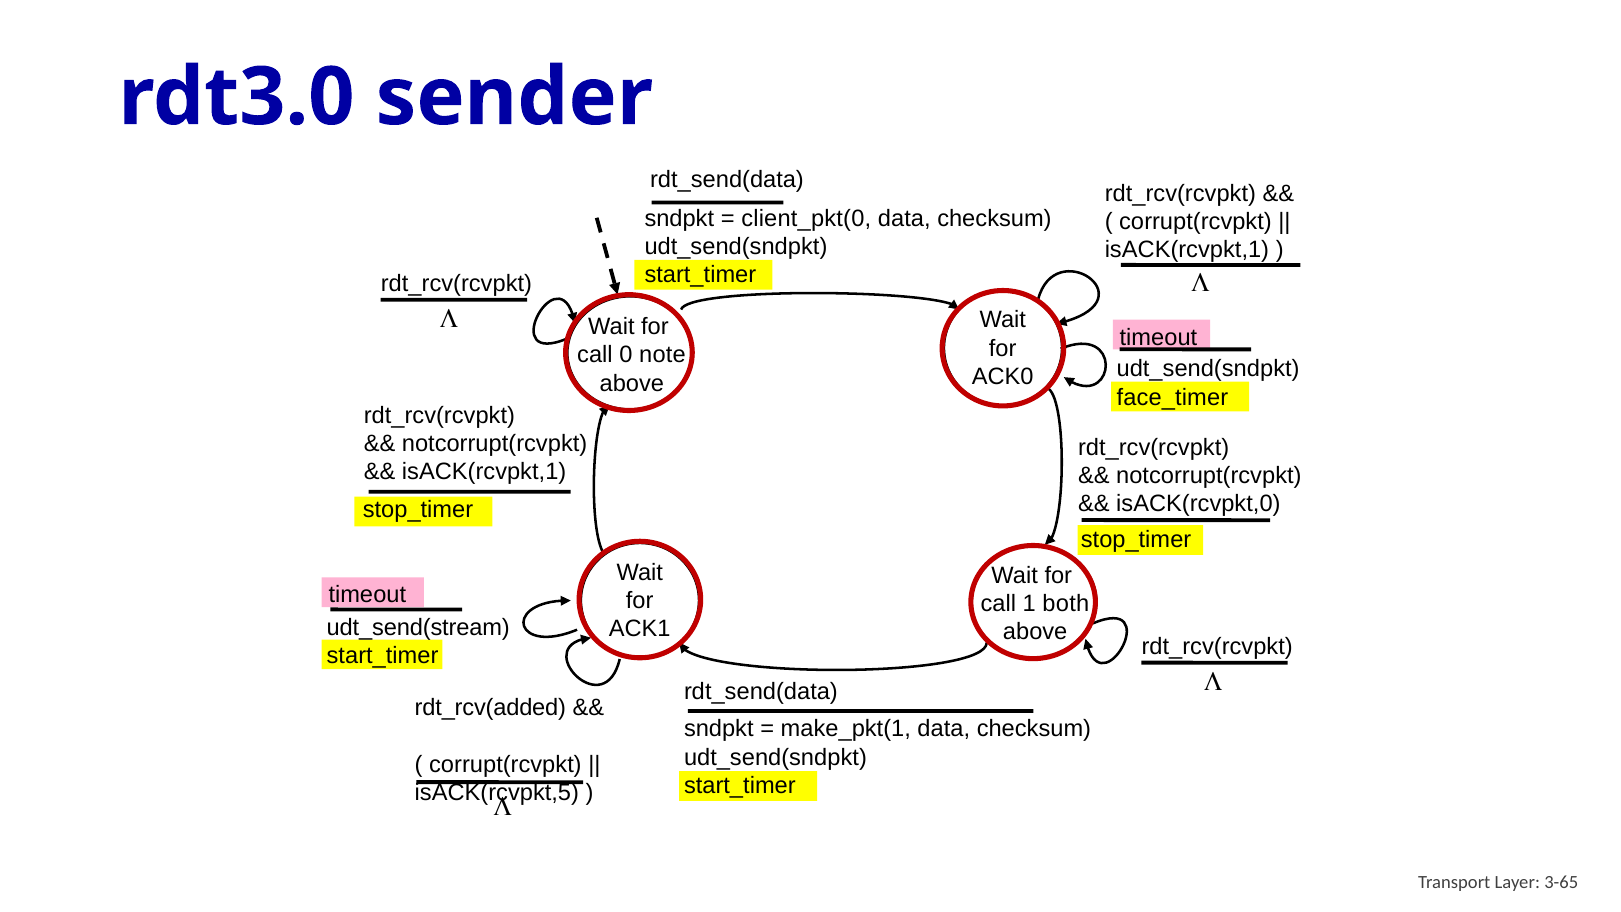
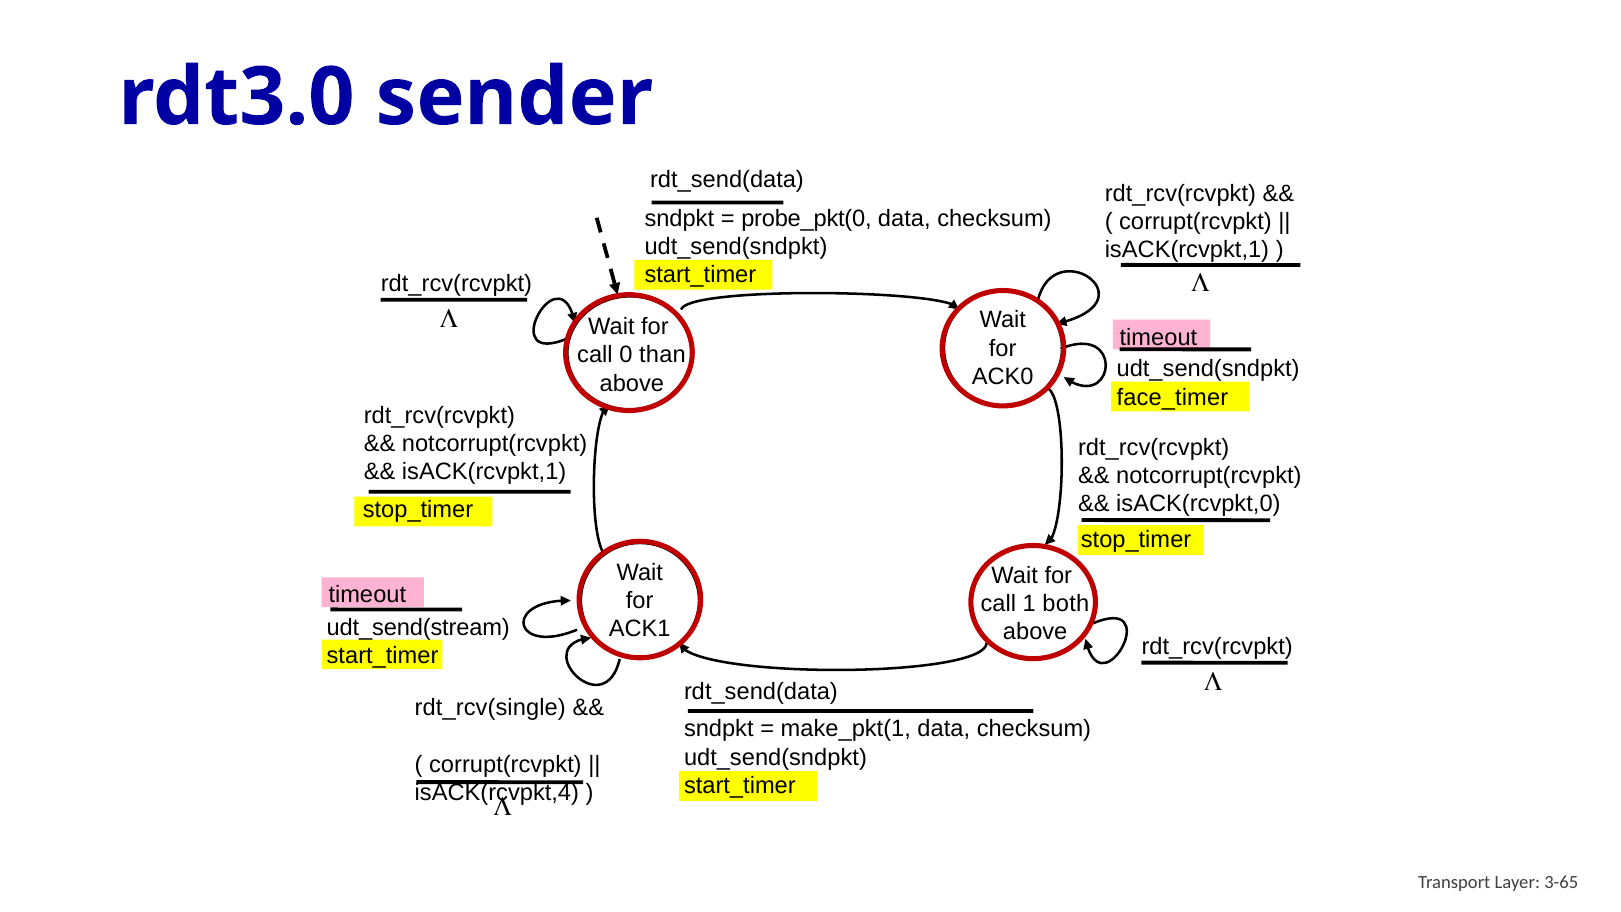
client_pkt(0: client_pkt(0 -> probe_pkt(0
note: note -> than
rdt_rcv(added: rdt_rcv(added -> rdt_rcv(single
isACK(rcvpkt,5: isACK(rcvpkt,5 -> isACK(rcvpkt,4
